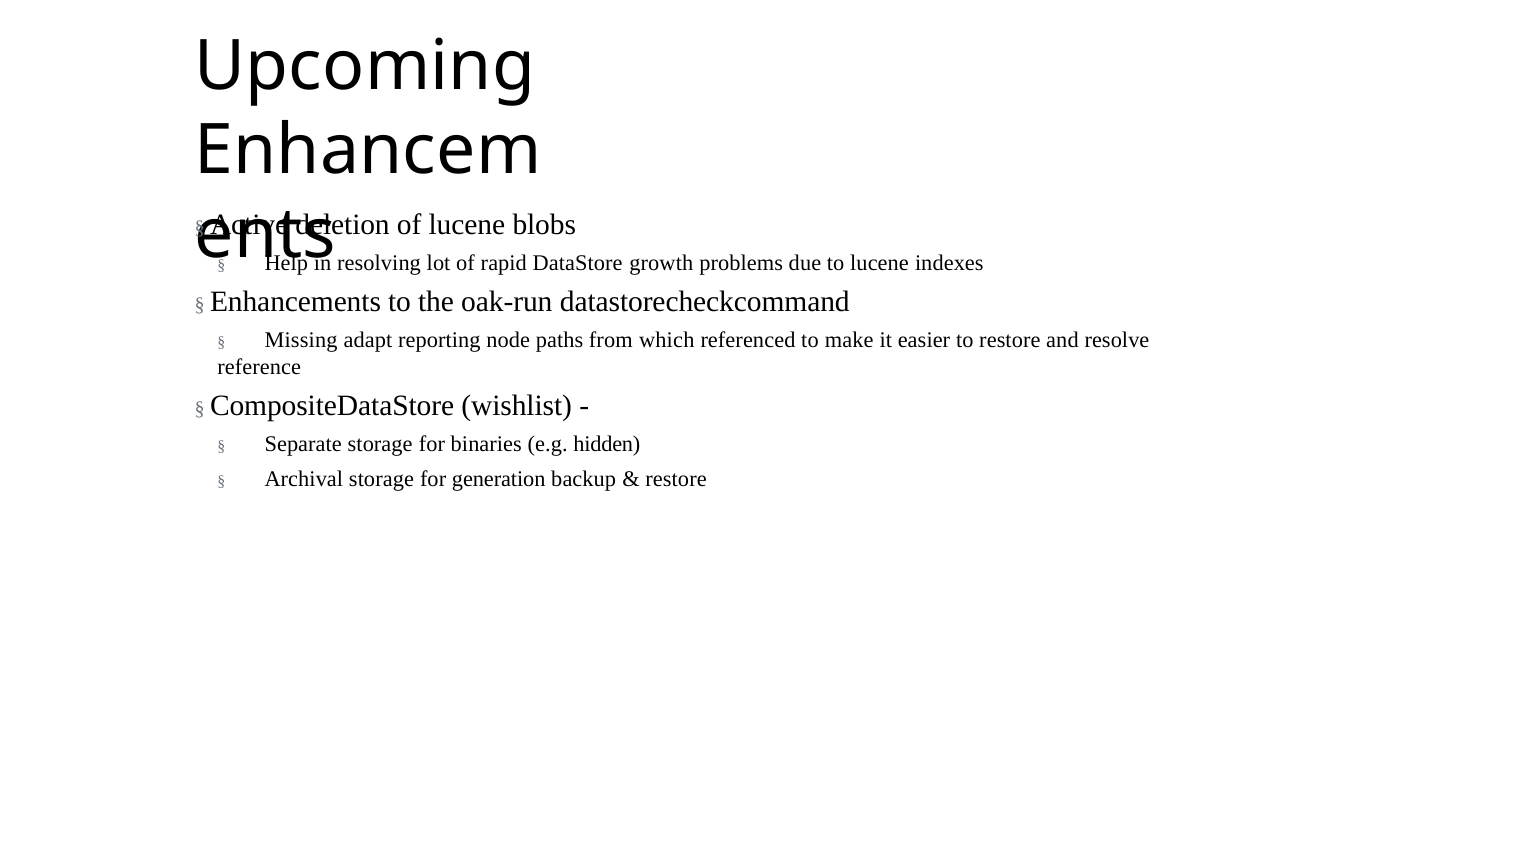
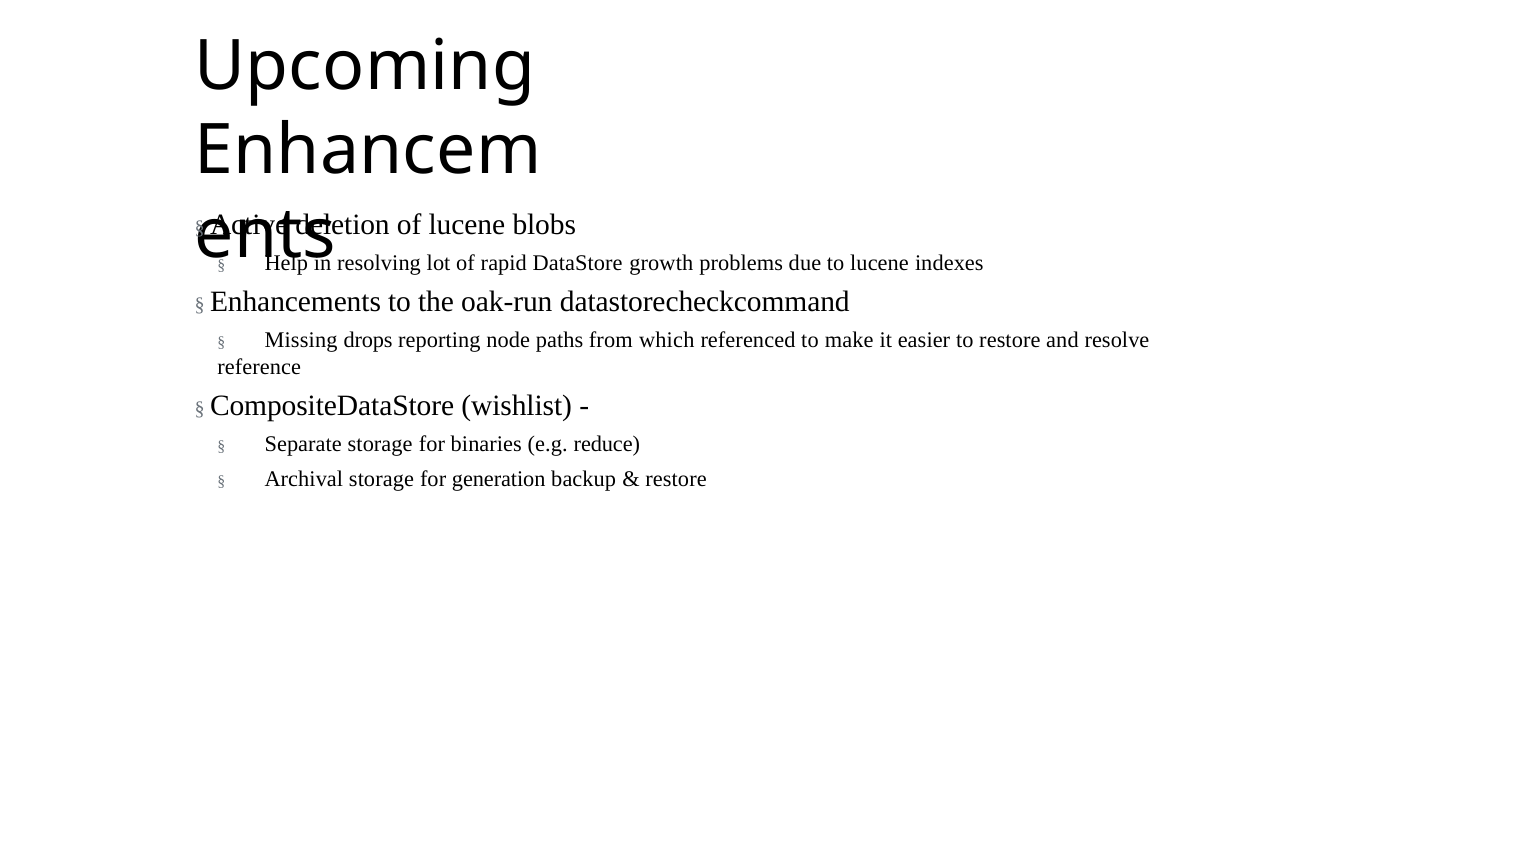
adapt: adapt -> drops
hidden: hidden -> reduce
